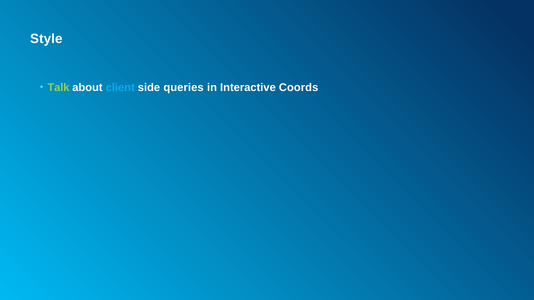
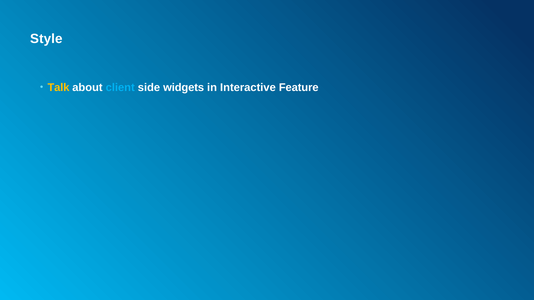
Talk colour: light green -> yellow
queries: queries -> widgets
Coords: Coords -> Feature
